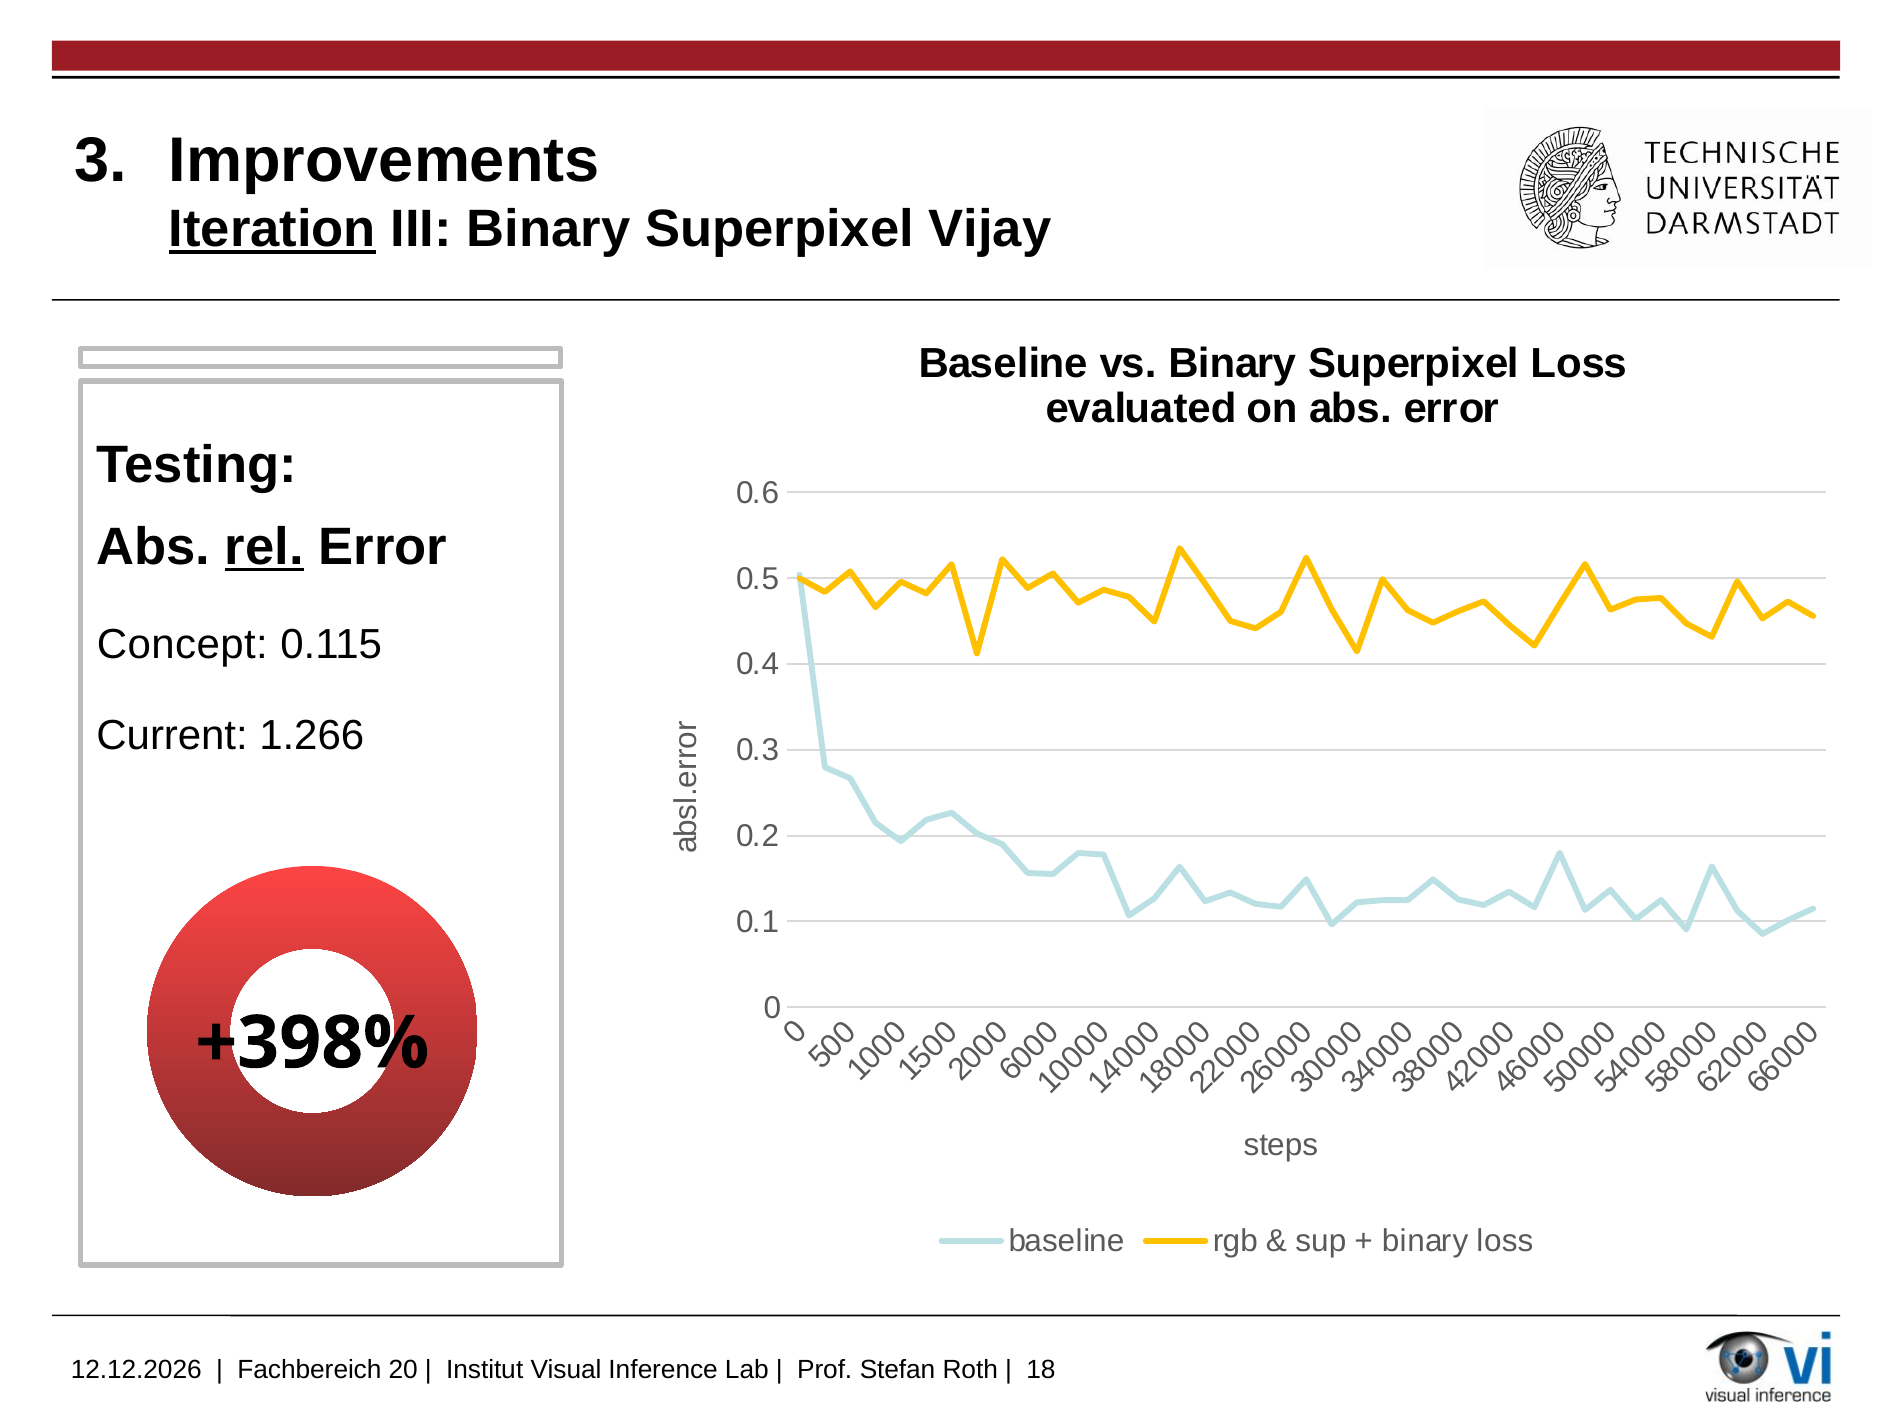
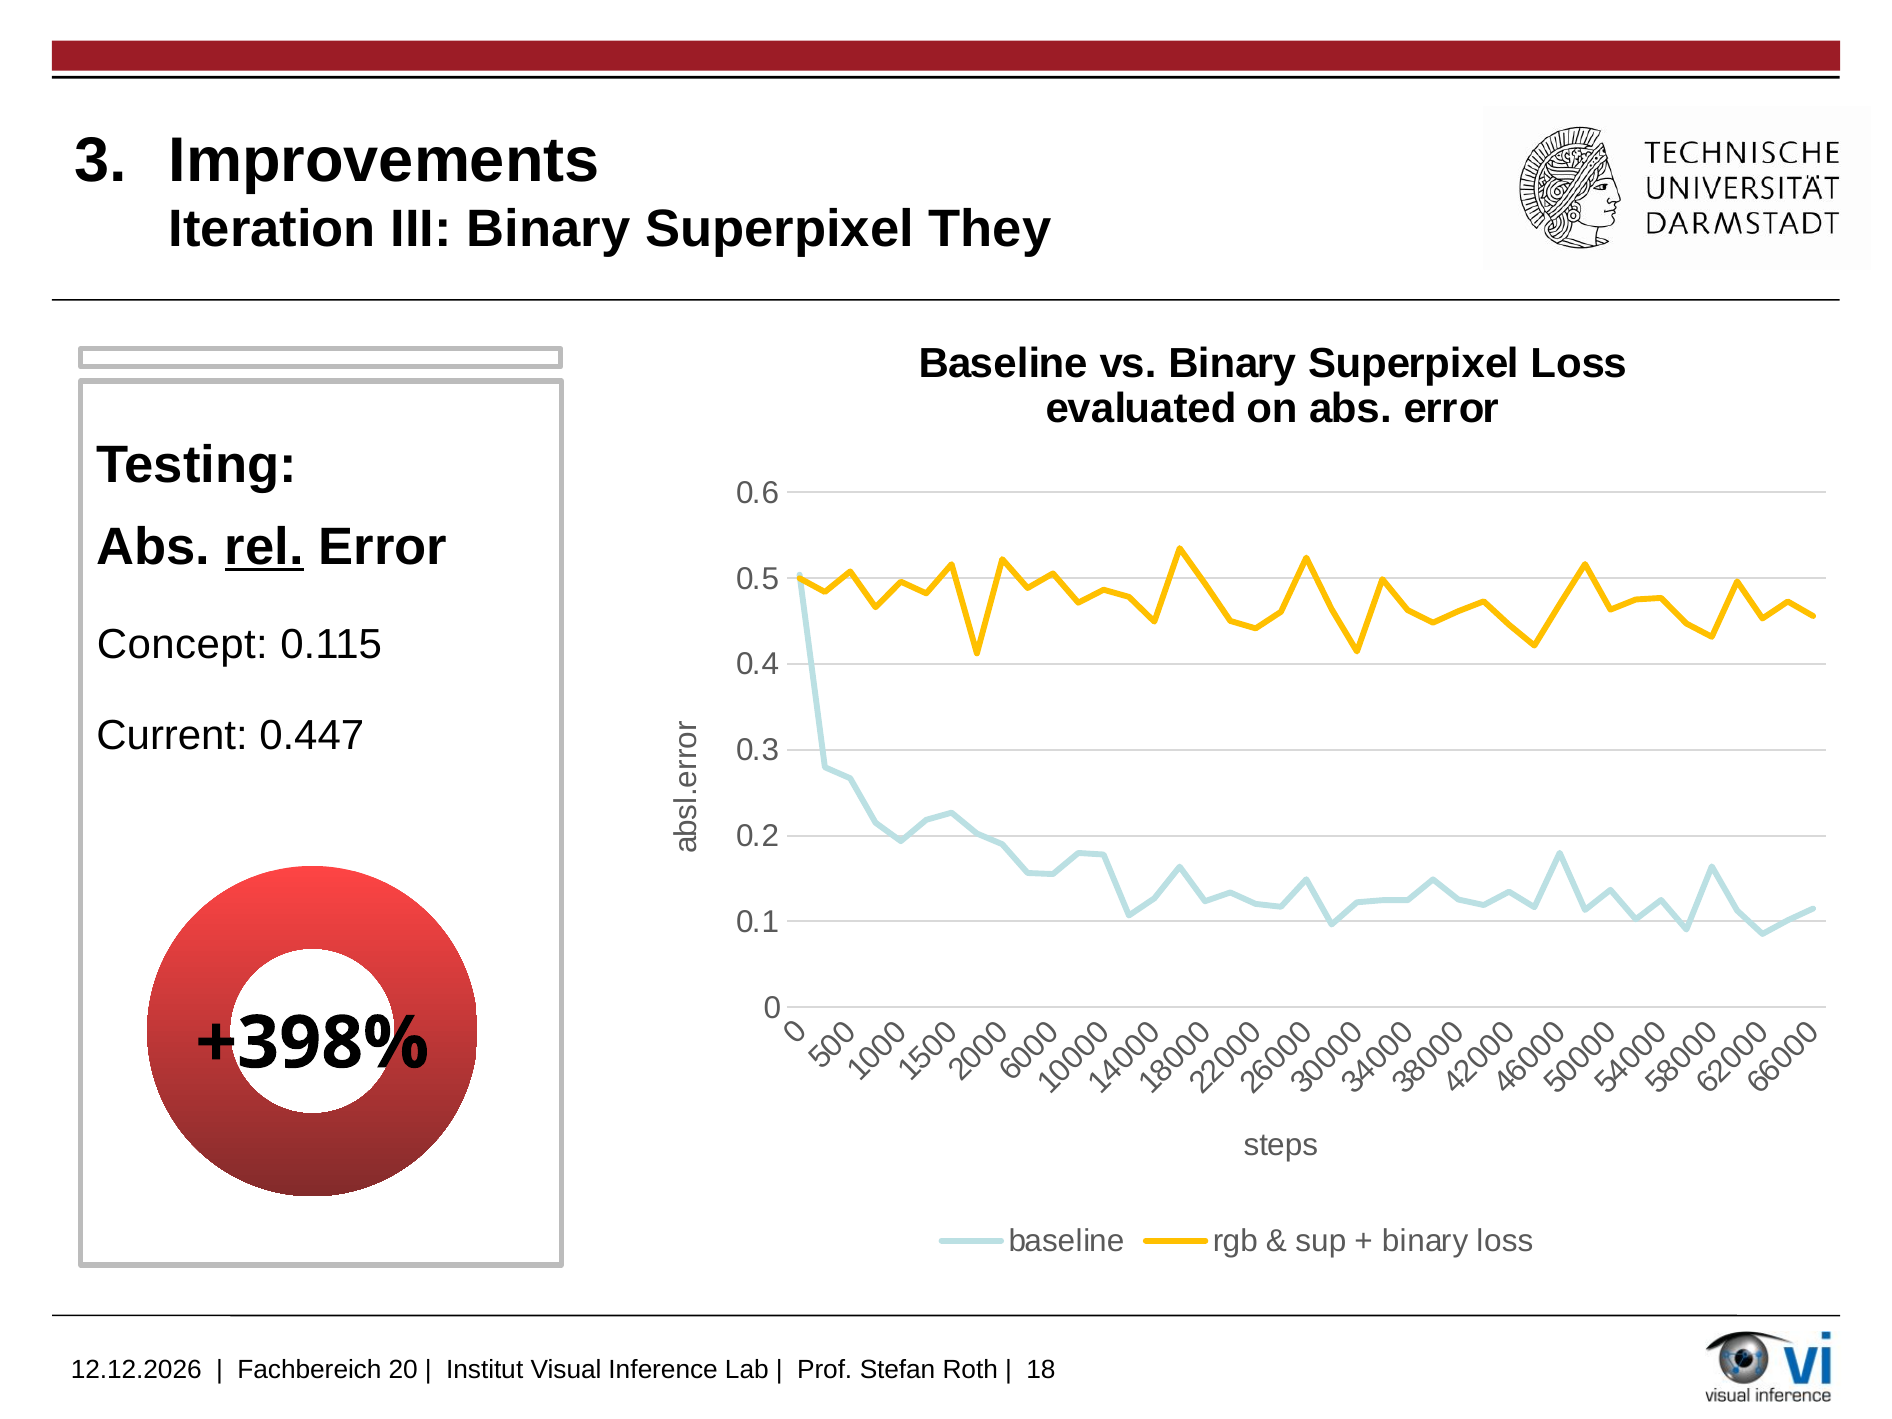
Iteration underline: present -> none
Vijay: Vijay -> They
1.266: 1.266 -> 0.447
